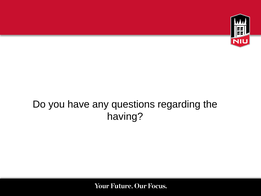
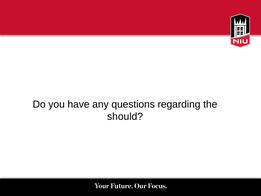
having: having -> should
